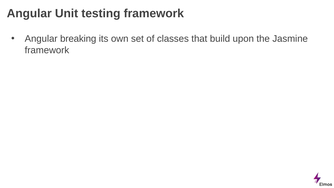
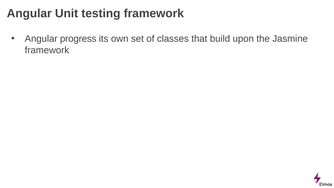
breaking: breaking -> progress
